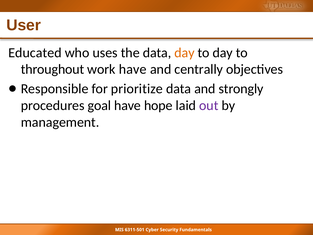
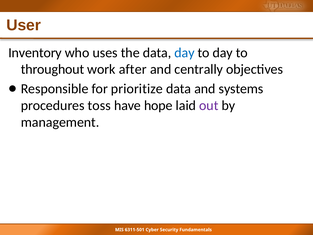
Educated: Educated -> Inventory
day at (185, 53) colour: orange -> blue
work have: have -> after
strongly: strongly -> systems
goal: goal -> toss
